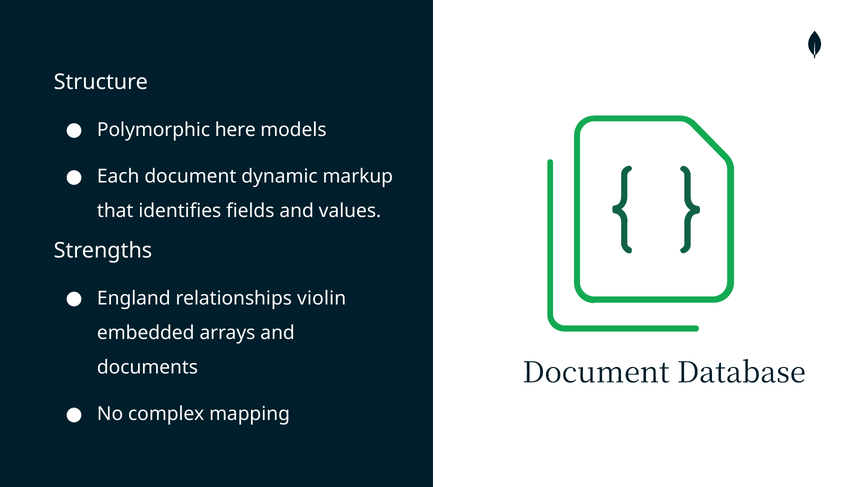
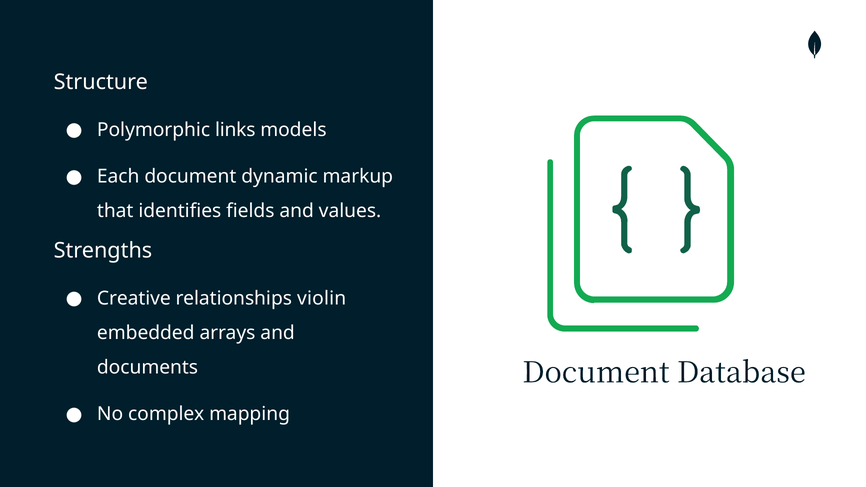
here: here -> links
England: England -> Creative
